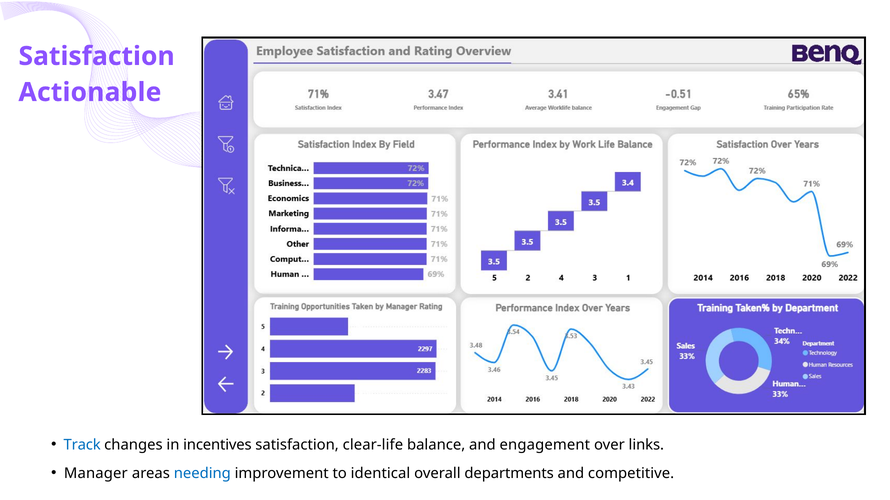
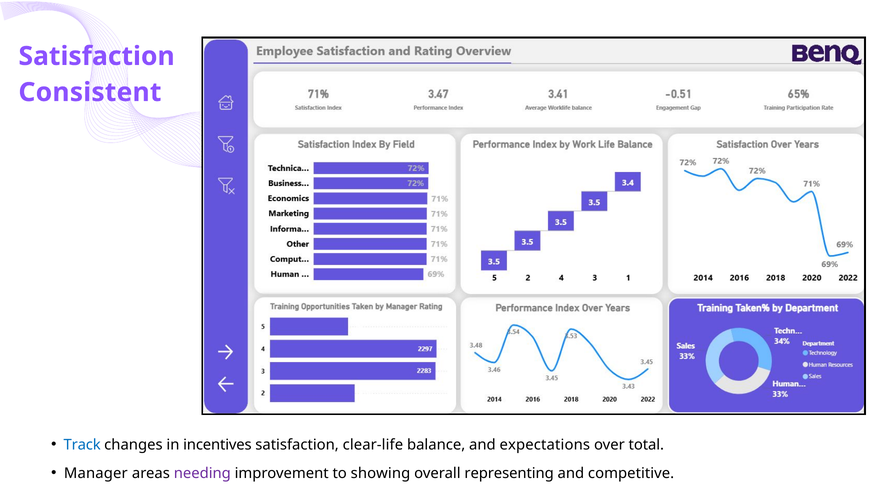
Actionable: Actionable -> Consistent
engagement: engagement -> expectations
links: links -> total
needing colour: blue -> purple
identical: identical -> showing
departments: departments -> representing
